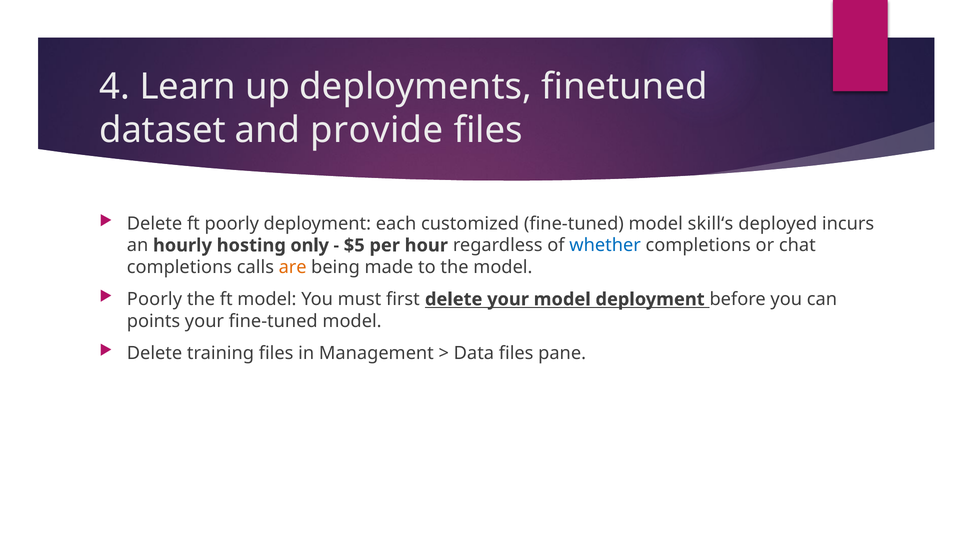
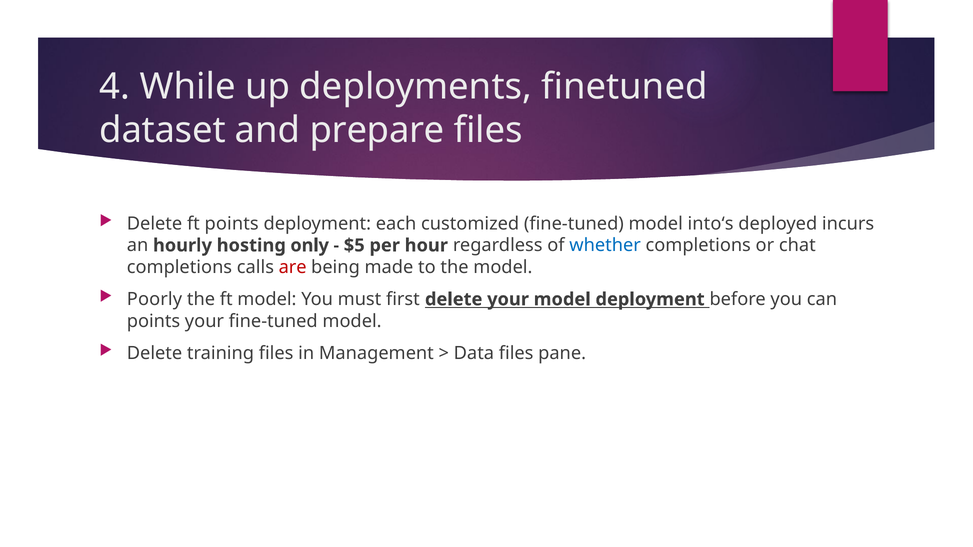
Learn: Learn -> While
provide: provide -> prepare
ft poorly: poorly -> points
skill‘s: skill‘s -> into‘s
are colour: orange -> red
